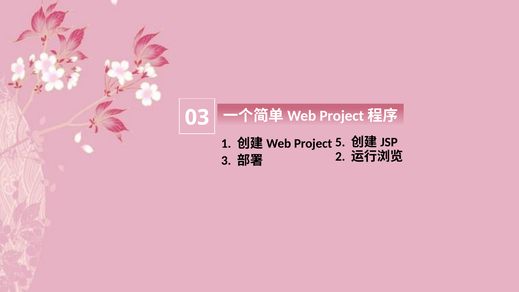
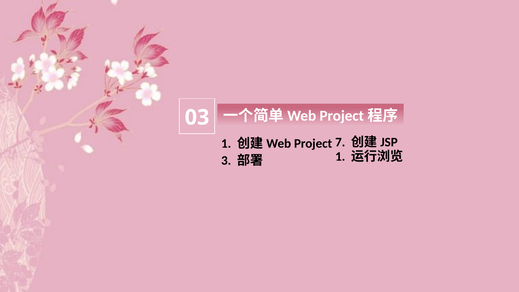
5: 5 -> 7
2 at (340, 157): 2 -> 1
